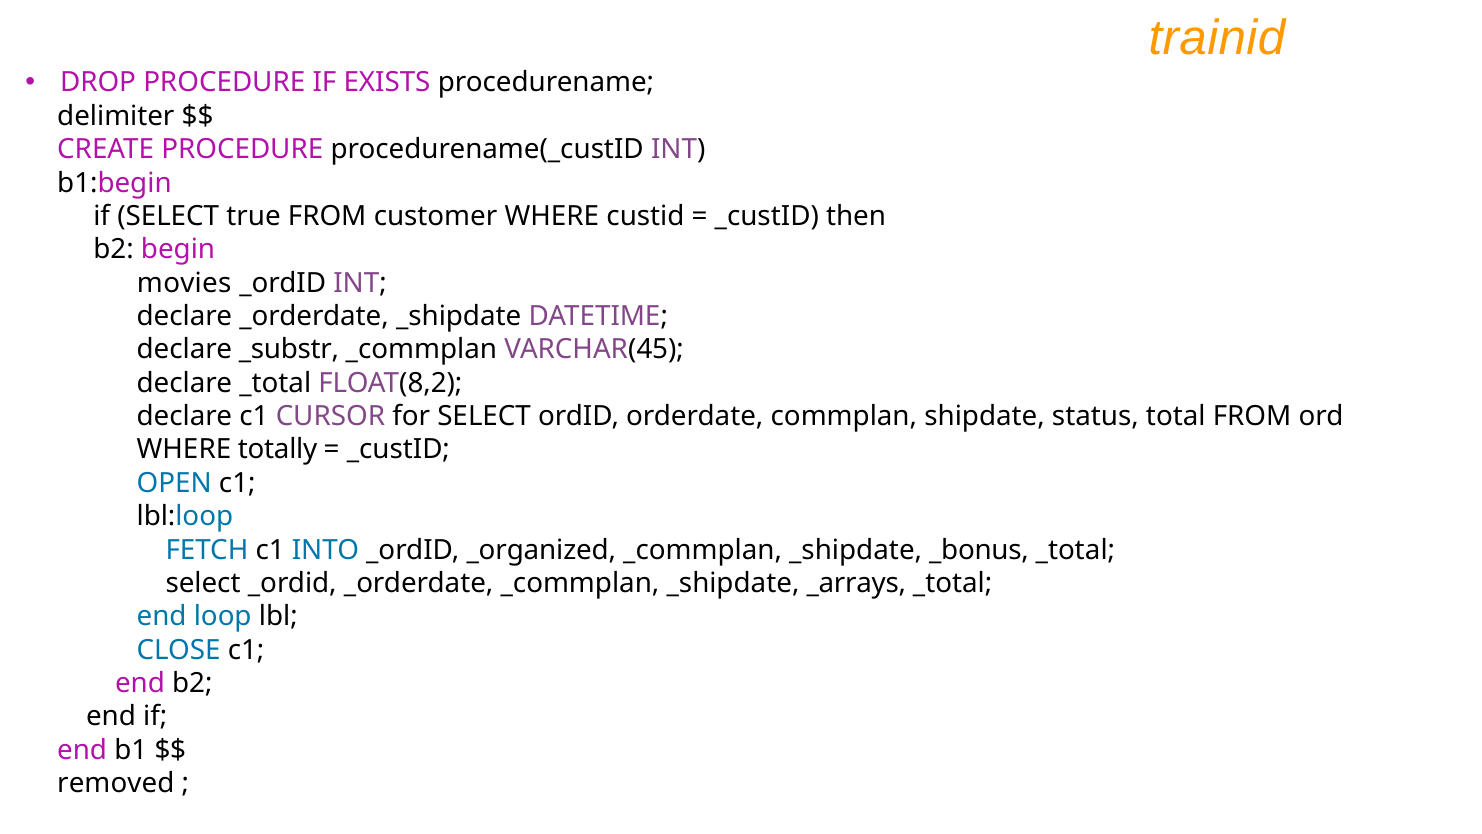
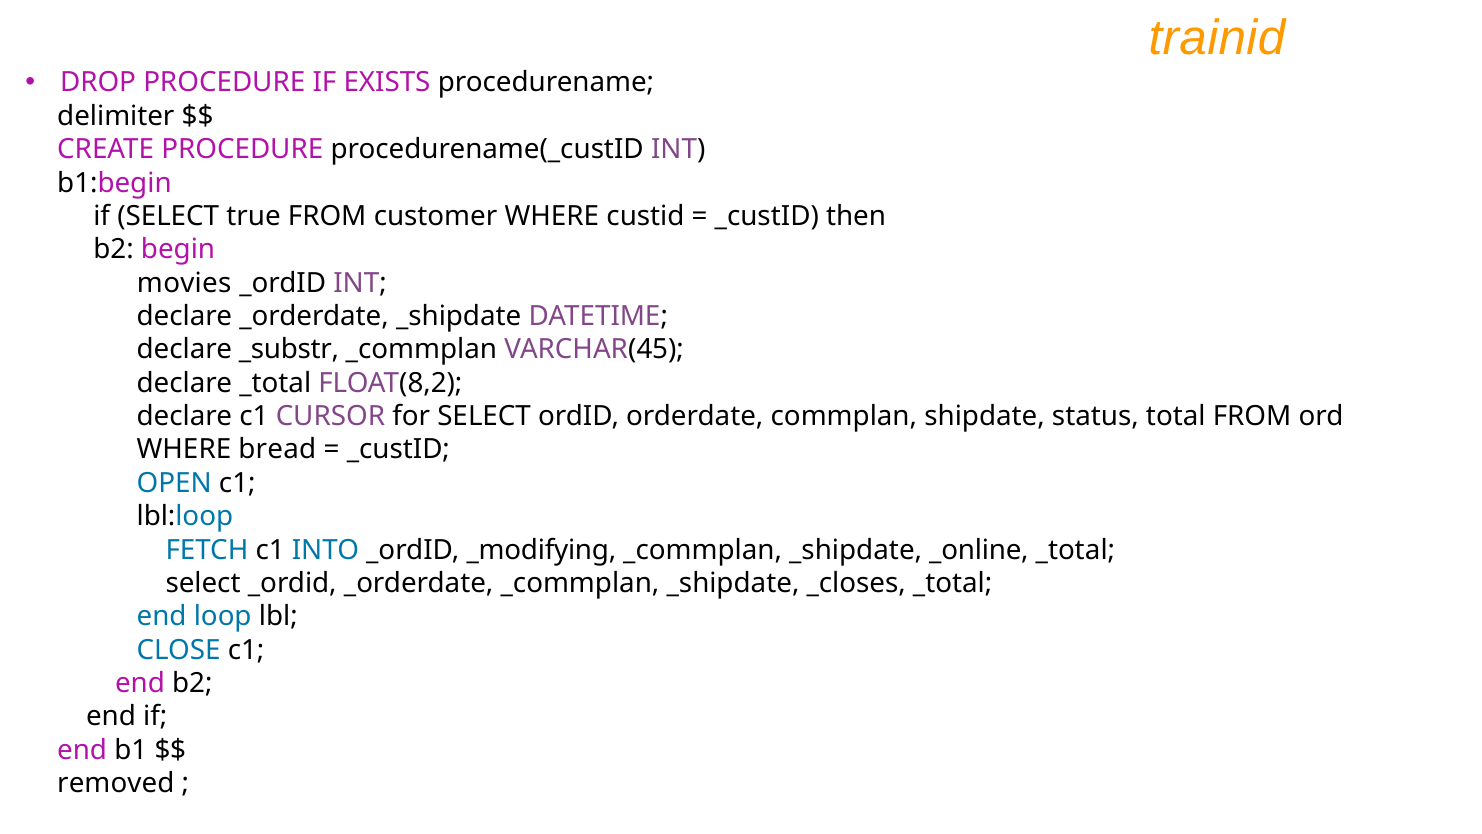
totally: totally -> bread
_organized: _organized -> _modifying
_bonus: _bonus -> _online
_arrays: _arrays -> _closes
